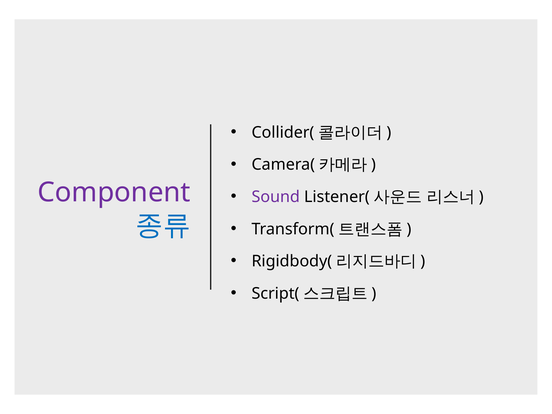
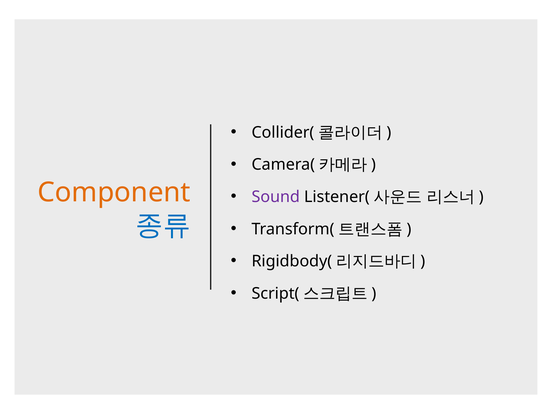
Component colour: purple -> orange
